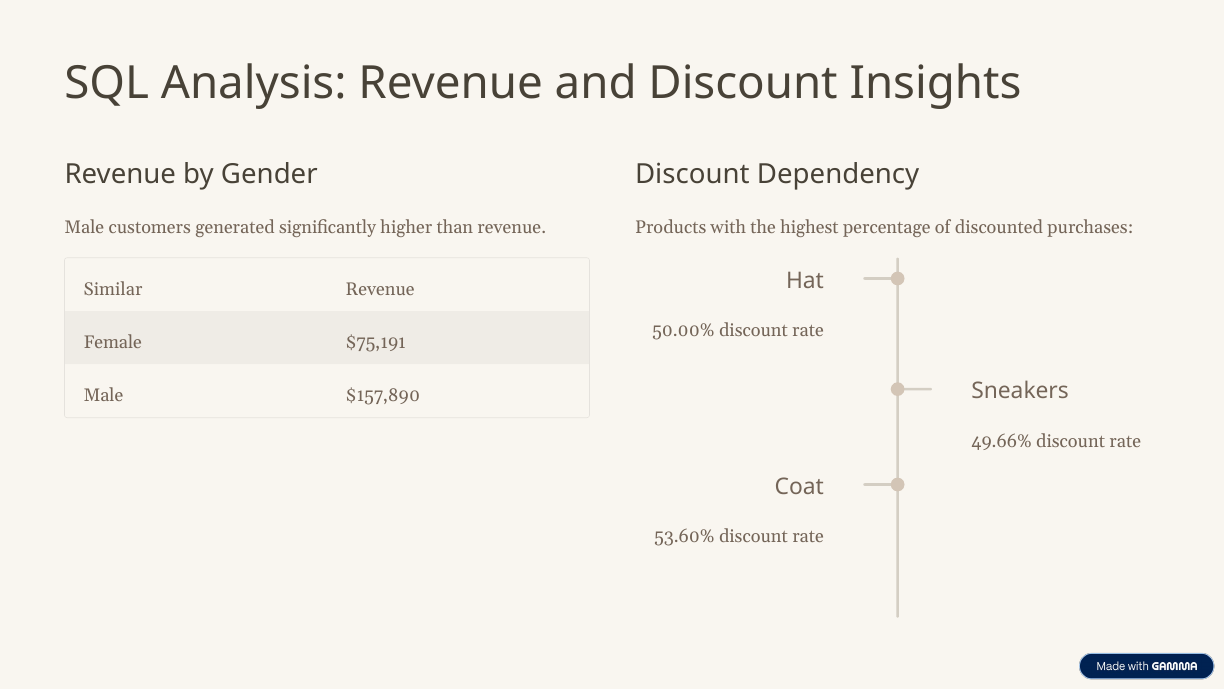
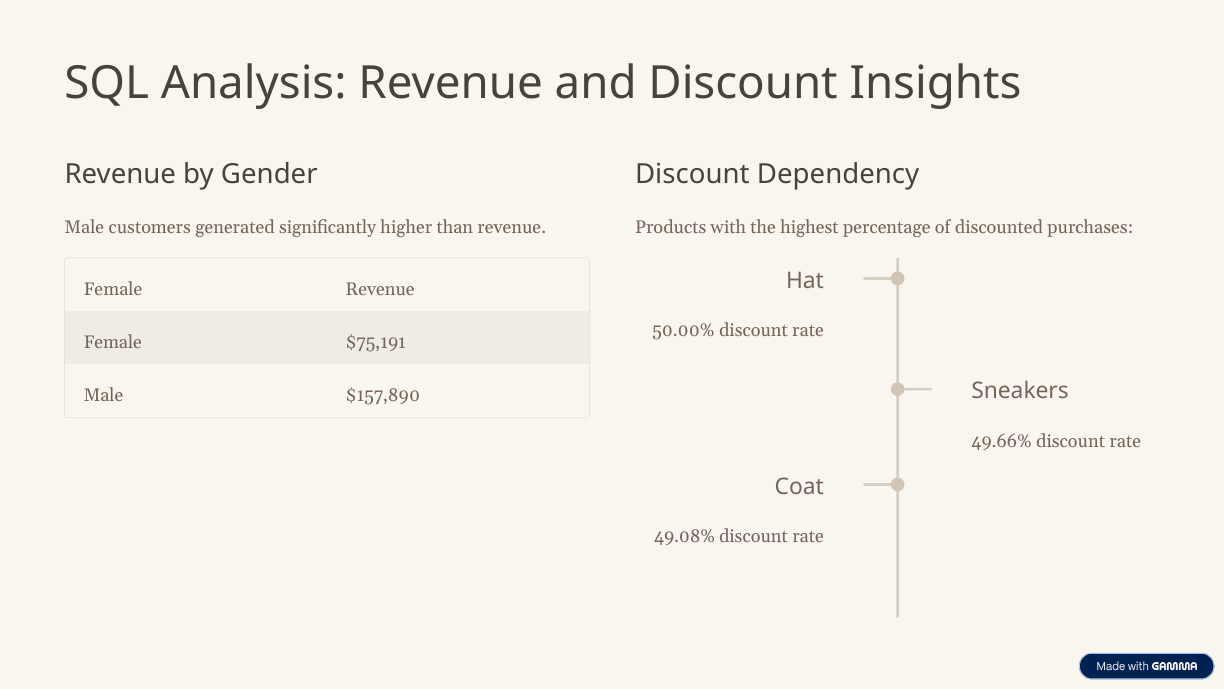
Similar at (113, 289): Similar -> Female
53.60%: 53.60% -> 49.08%
